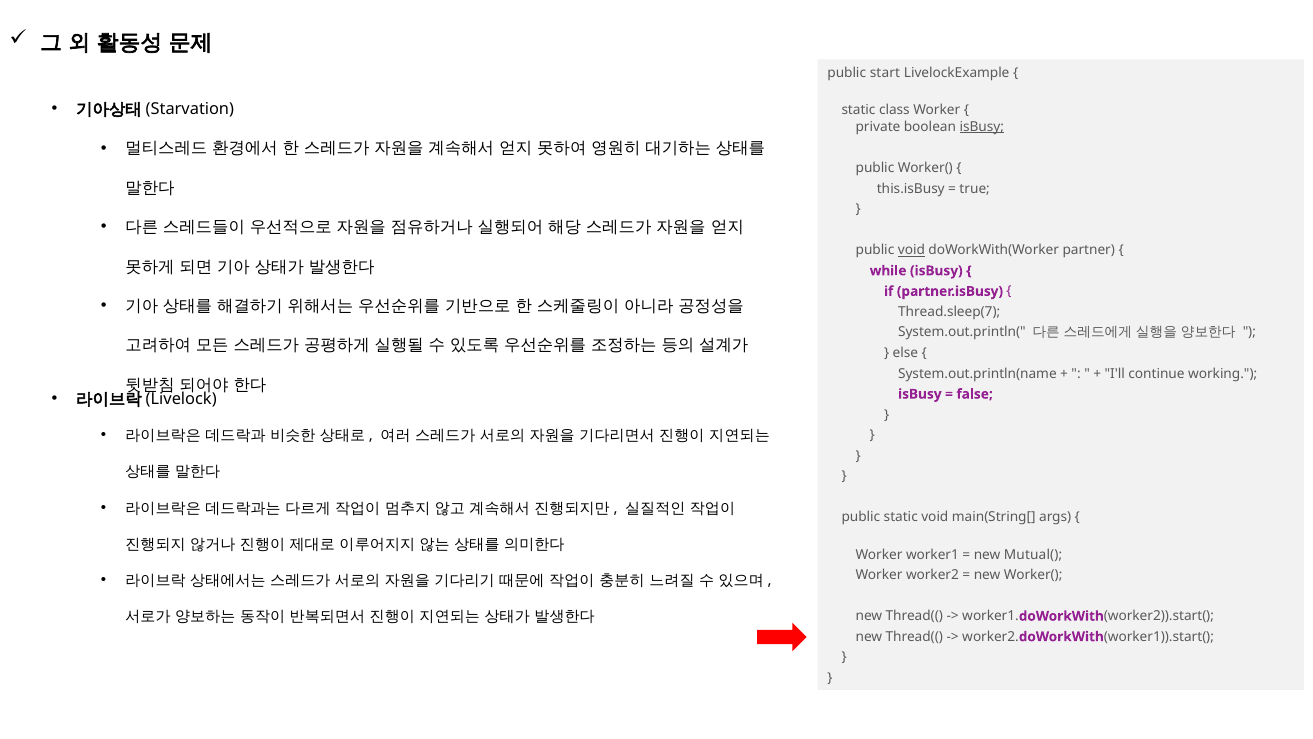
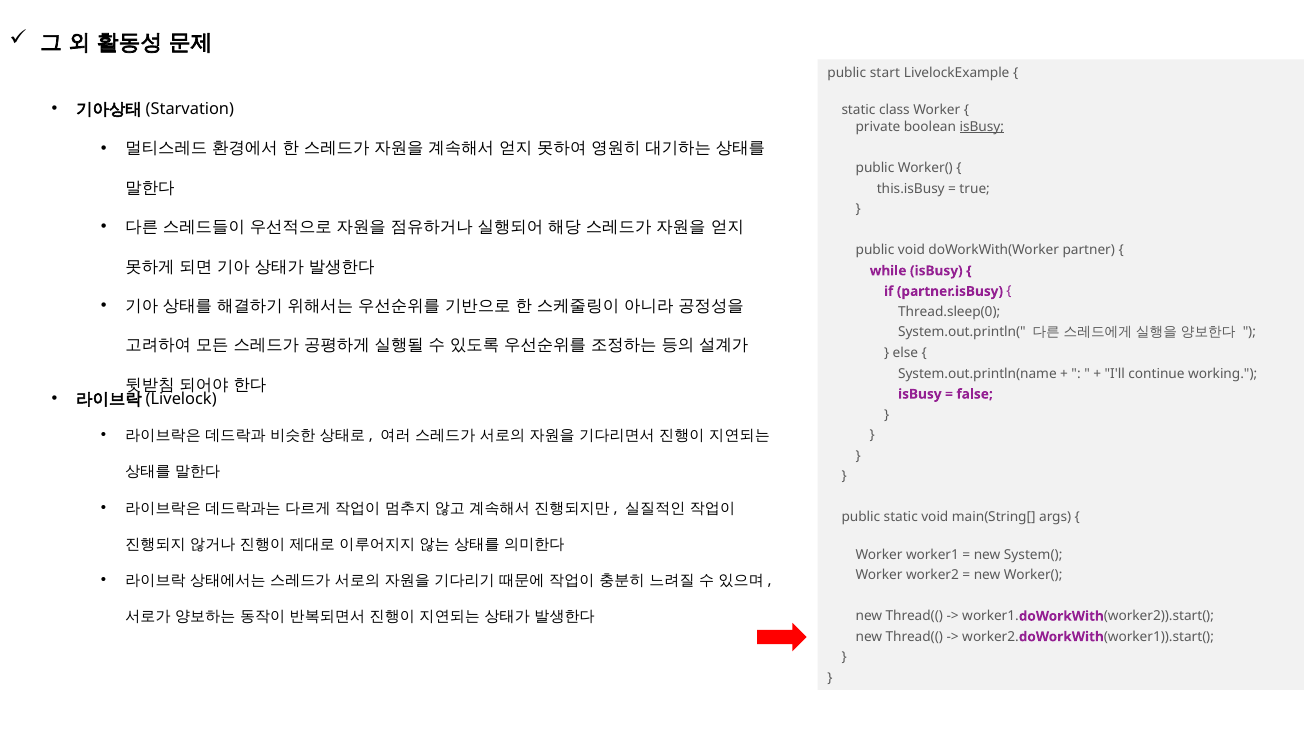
void at (911, 250) underline: present -> none
Thread.sleep(7: Thread.sleep(7 -> Thread.sleep(0
Mutual(: Mutual( -> System(
